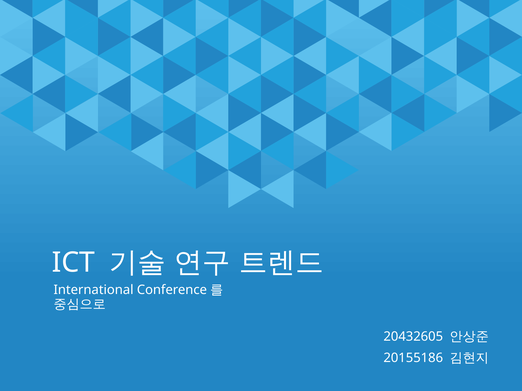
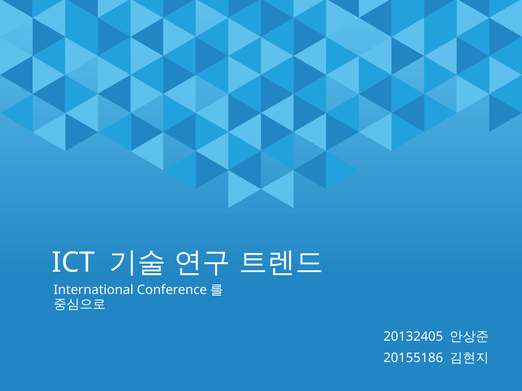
20432605: 20432605 -> 20132405
